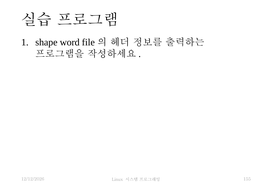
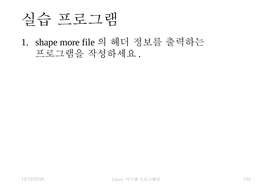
word: word -> more
